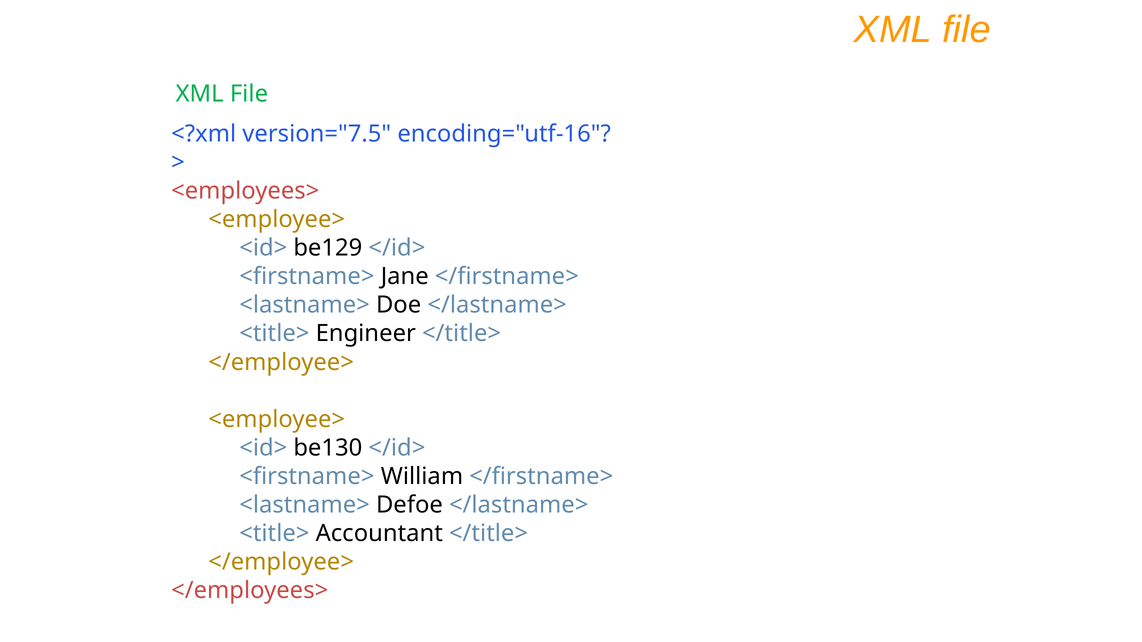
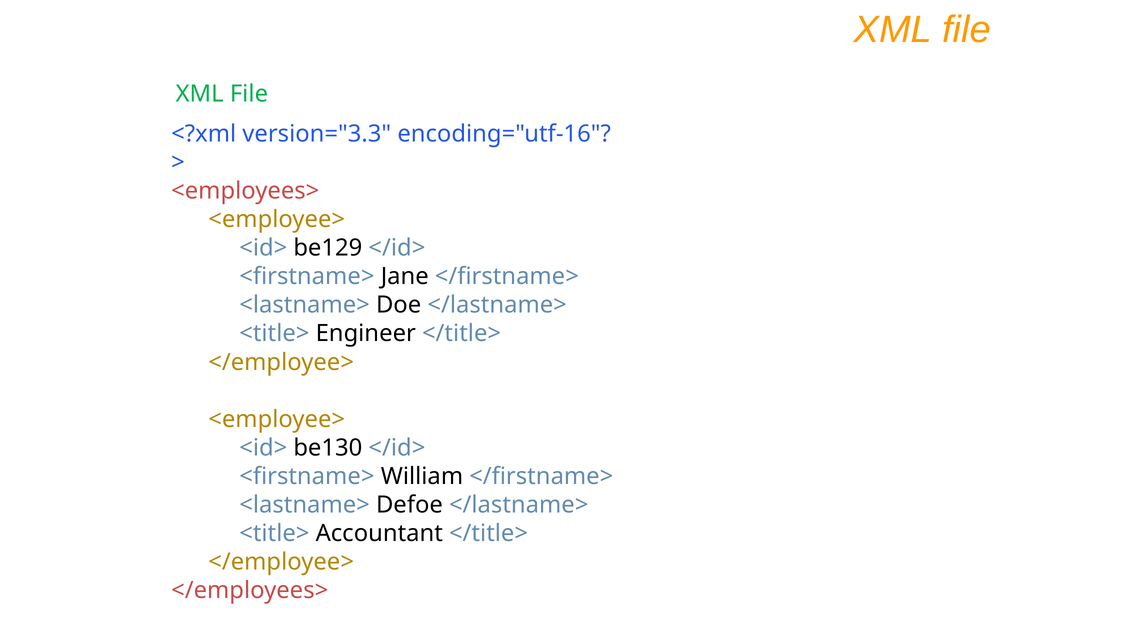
version="7.5: version="7.5 -> version="3.3
